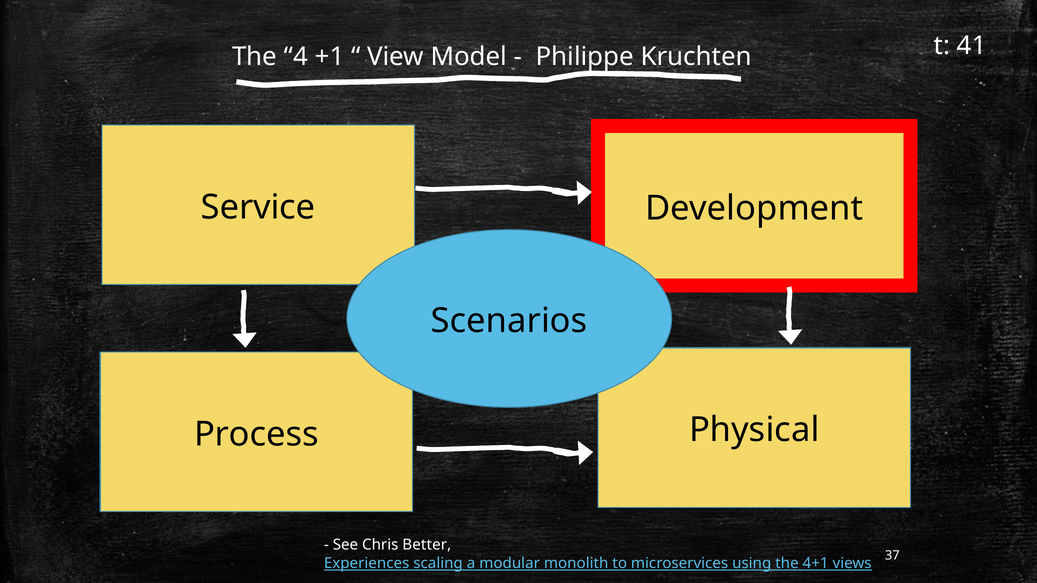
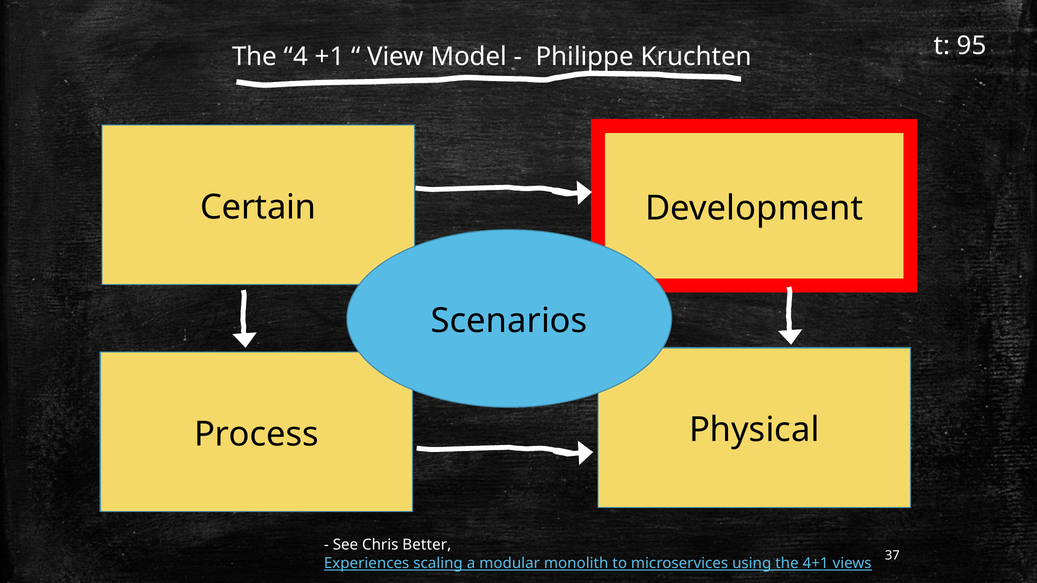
41: 41 -> 95
Service: Service -> Certain
